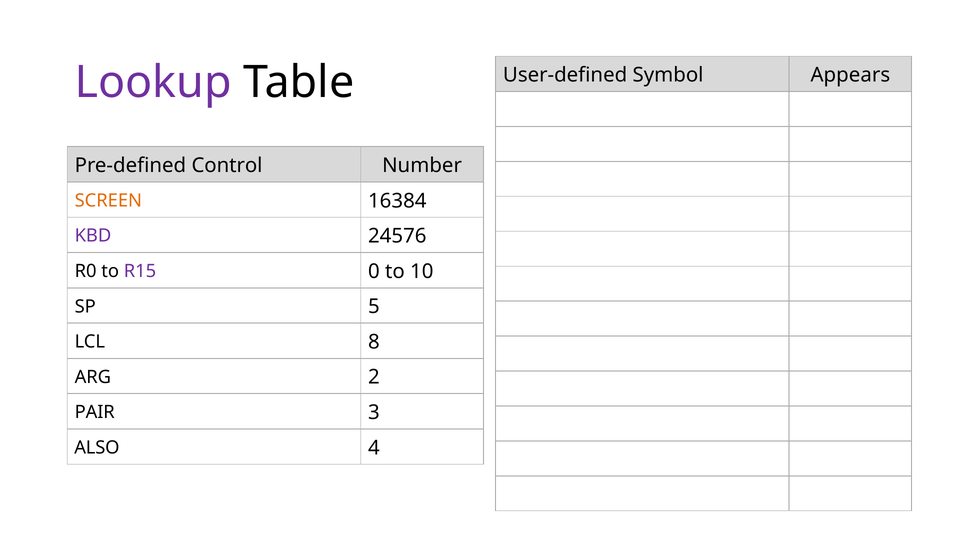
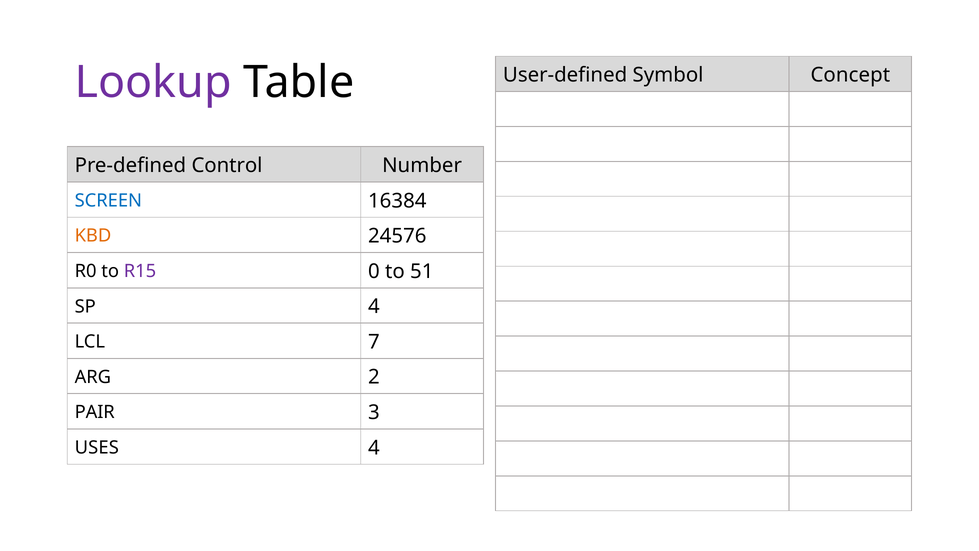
Appears: Appears -> Concept
SCREEN colour: orange -> blue
KBD colour: purple -> orange
10: 10 -> 51
SP 5: 5 -> 4
8: 8 -> 7
ALSO: ALSO -> USES
